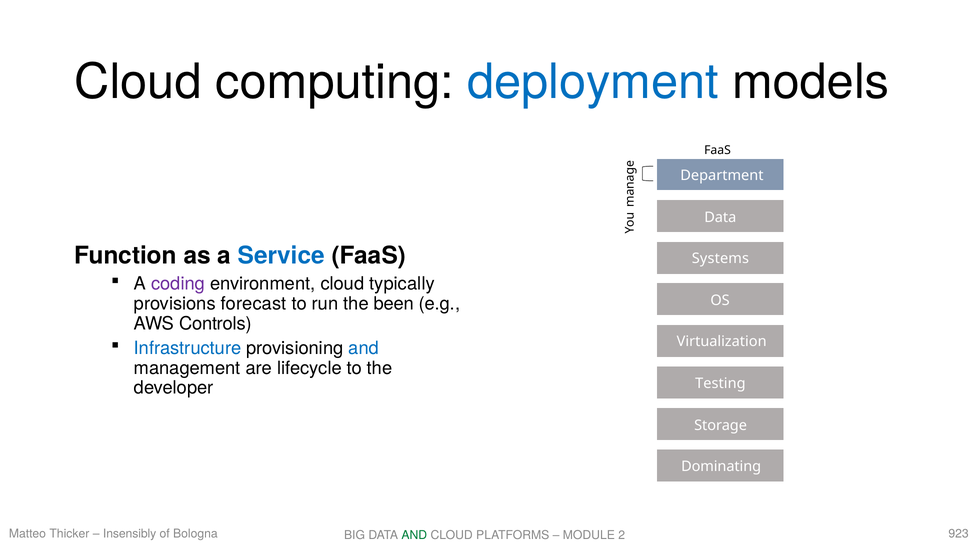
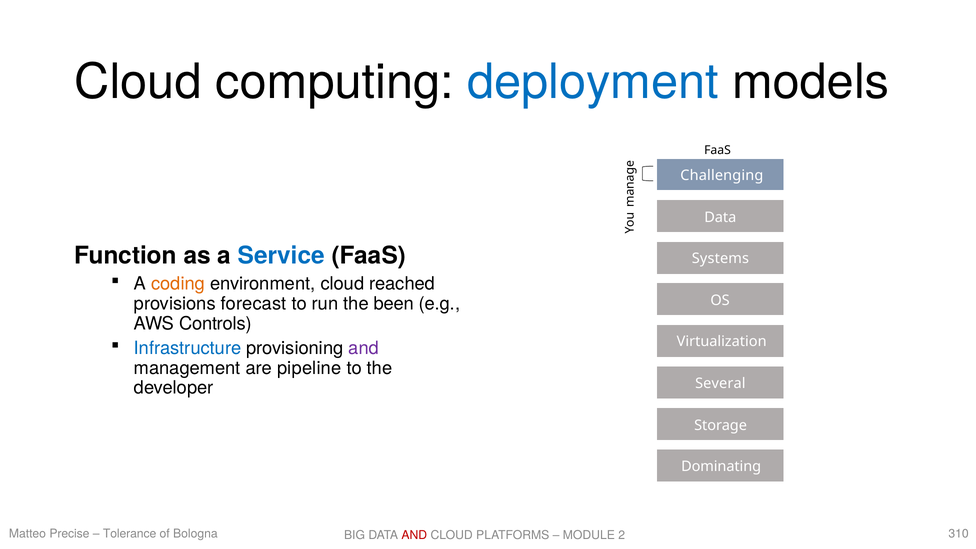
Department: Department -> Challenging
coding colour: purple -> orange
typically: typically -> reached
and at (364, 348) colour: blue -> purple
lifecycle: lifecycle -> pipeline
Testing: Testing -> Several
Thicker: Thicker -> Precise
Insensibly: Insensibly -> Tolerance
923: 923 -> 310
AND at (414, 535) colour: green -> red
